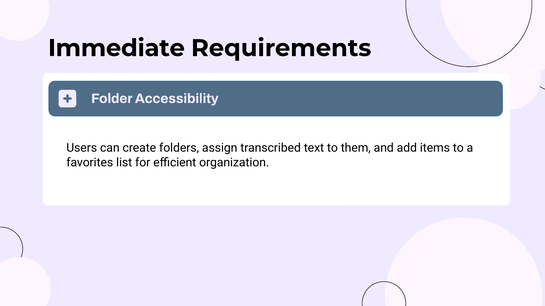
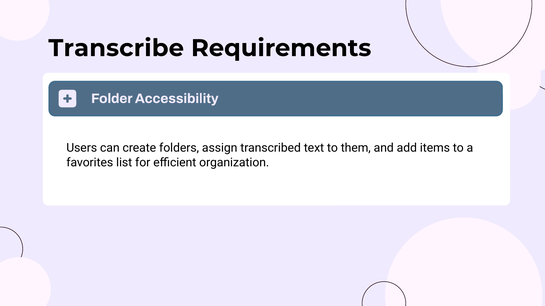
Immediate: Immediate -> Transcribe
